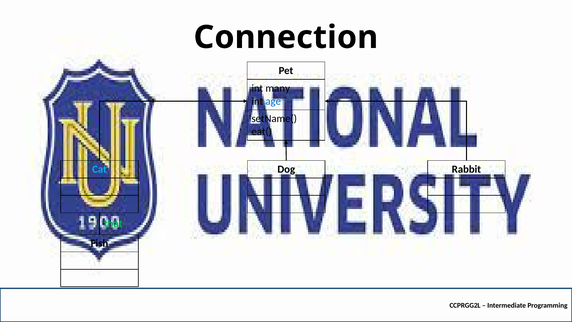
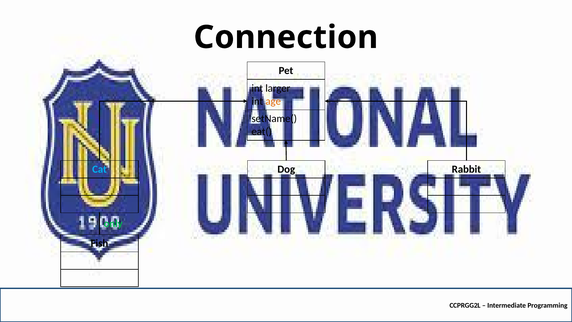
many: many -> larger
age colour: blue -> orange
that: that -> only
